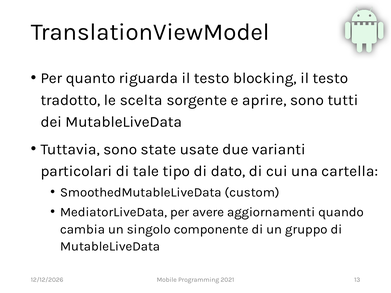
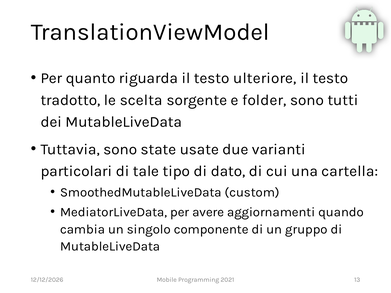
blocking: blocking -> ulteriore
aprire: aprire -> folder
